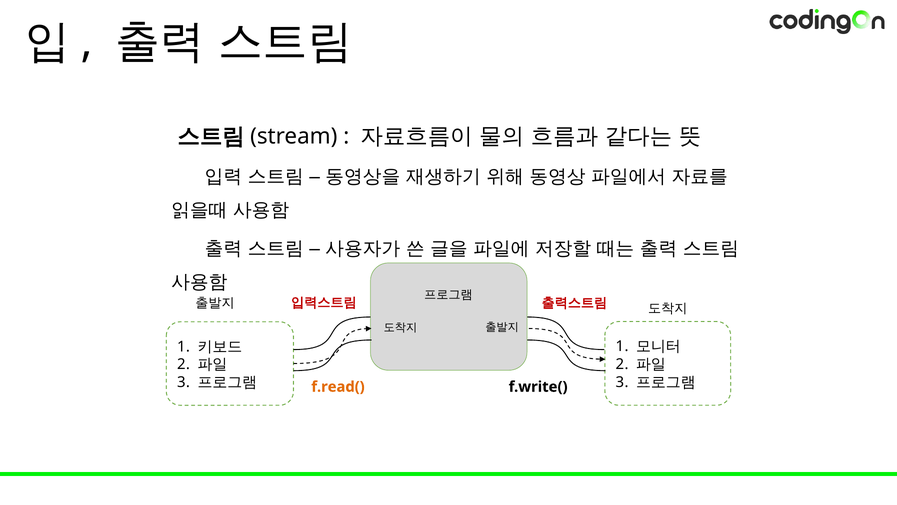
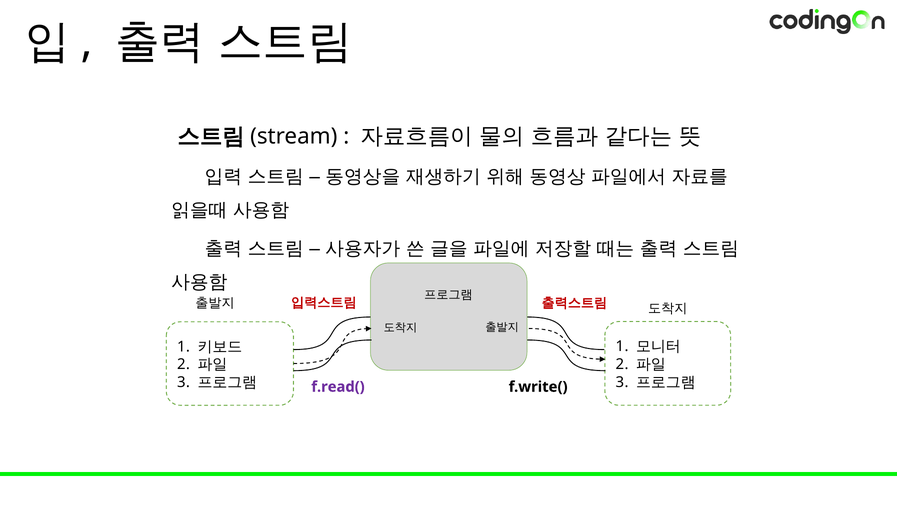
f.read( colour: orange -> purple
